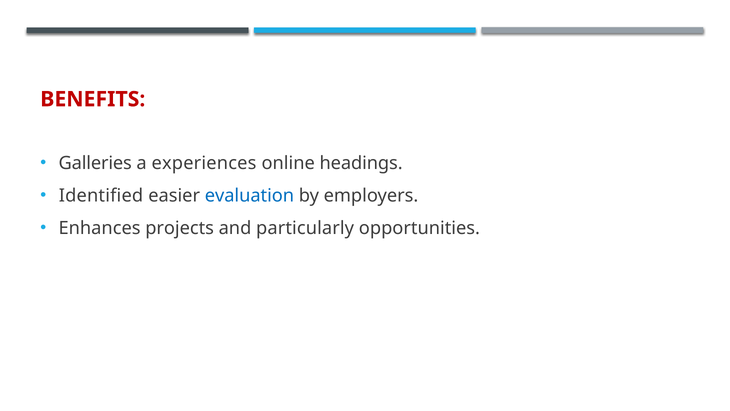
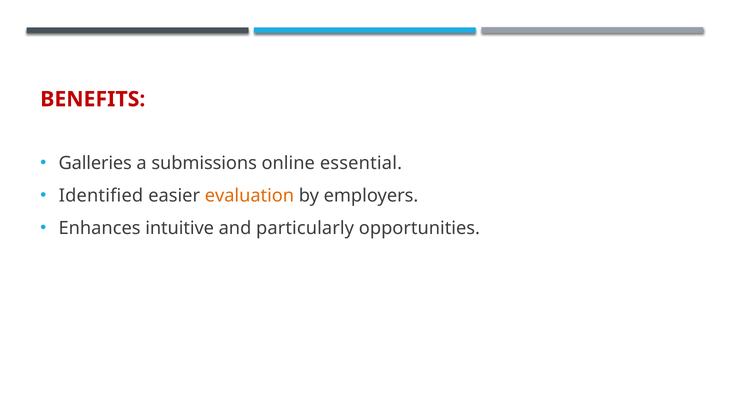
experiences: experiences -> submissions
headings: headings -> essential
evaluation colour: blue -> orange
projects: projects -> intuitive
